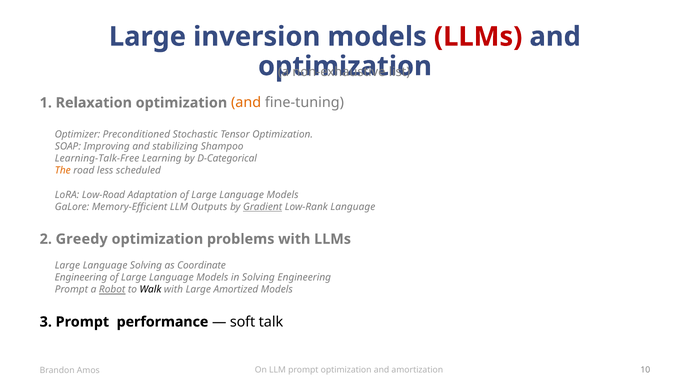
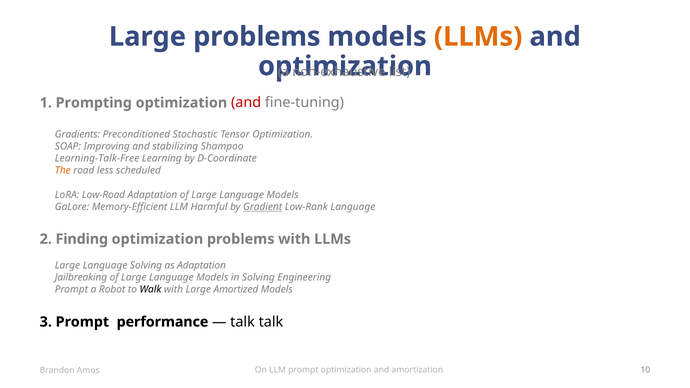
Large inversion: inversion -> problems
LLMs at (478, 37) colour: red -> orange
Relaxation: Relaxation -> Prompting
and at (246, 103) colour: orange -> red
Optimizer: Optimizer -> Gradients
D-Categorical: D-Categorical -> D-Coordinate
Outputs: Outputs -> Harmful
Greedy: Greedy -> Finding
as Coordinate: Coordinate -> Adaptation
Engineering at (81, 278): Engineering -> Jailbreaking
Robot underline: present -> none
soft at (243, 322): soft -> talk
